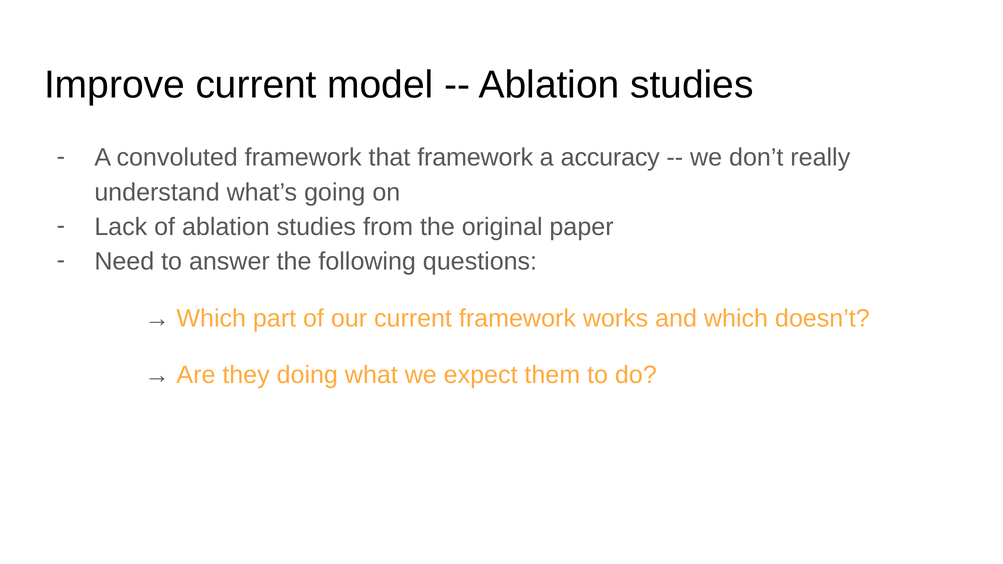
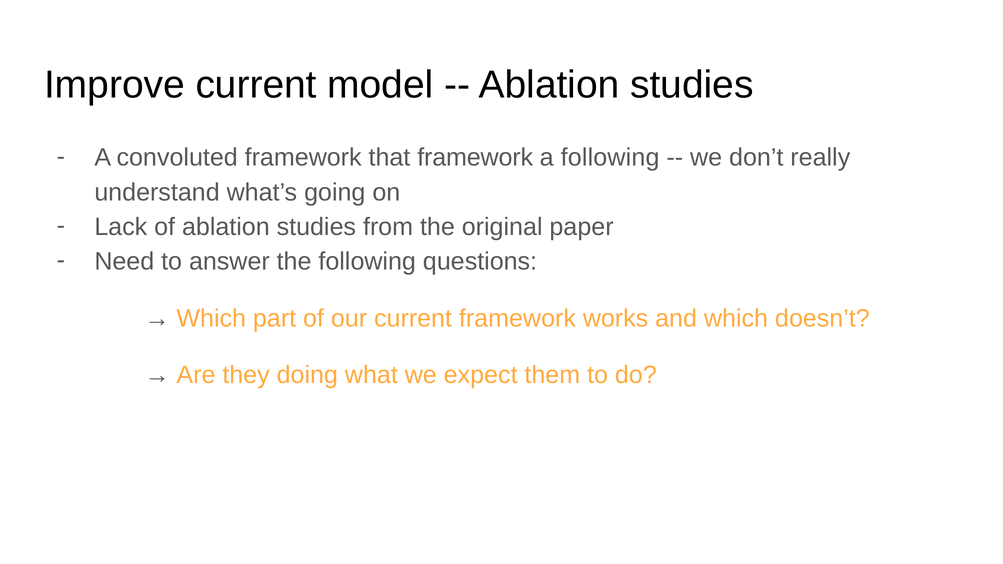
a accuracy: accuracy -> following
